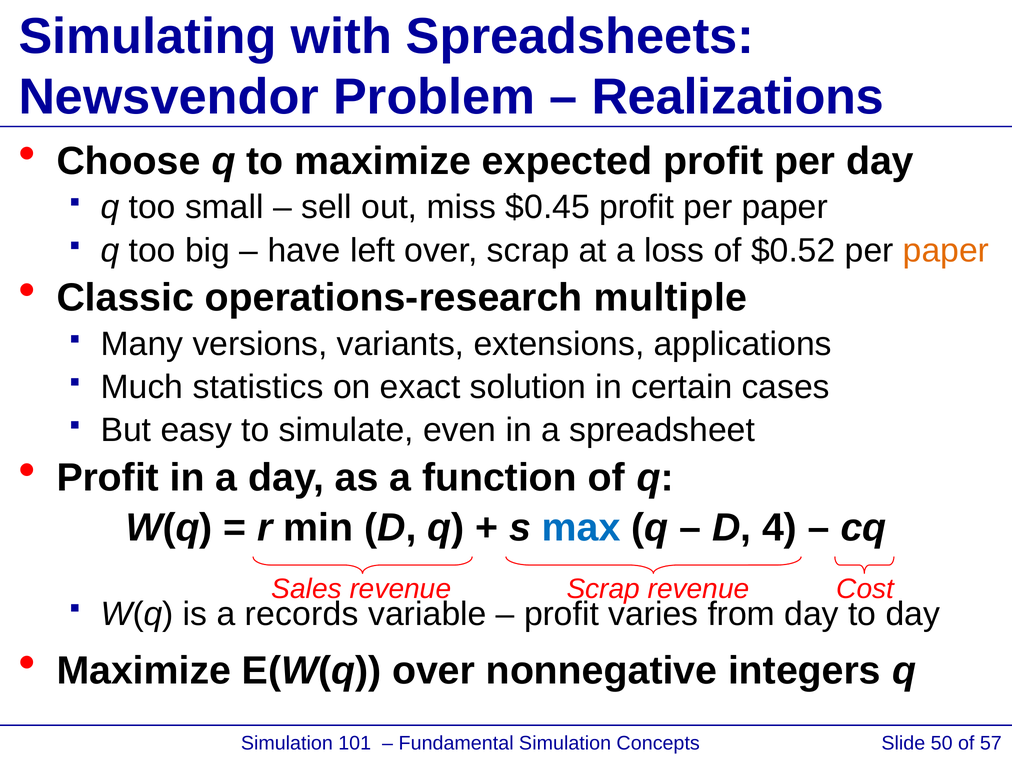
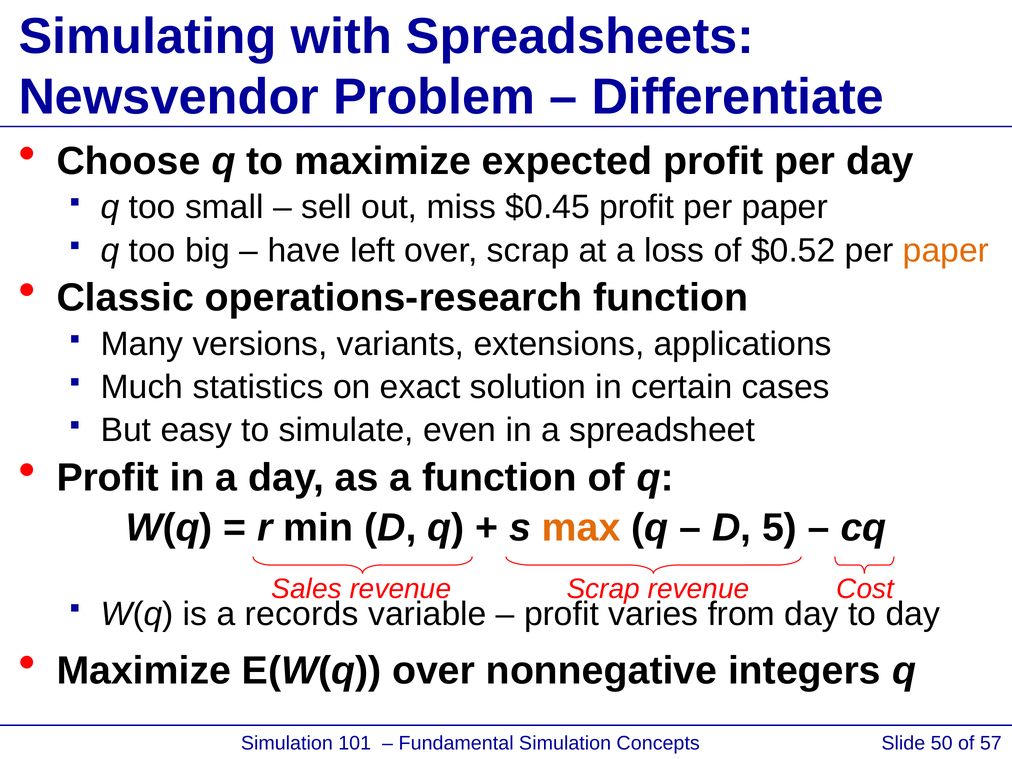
Realizations: Realizations -> Differentiate
operations-research multiple: multiple -> function
max colour: blue -> orange
4: 4 -> 5
